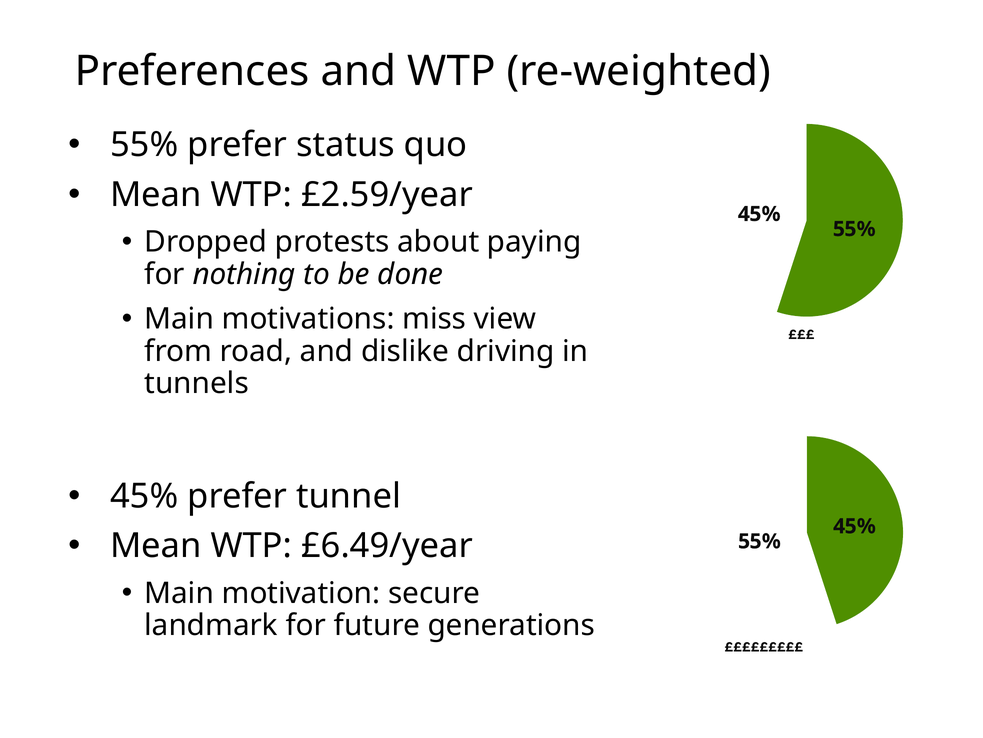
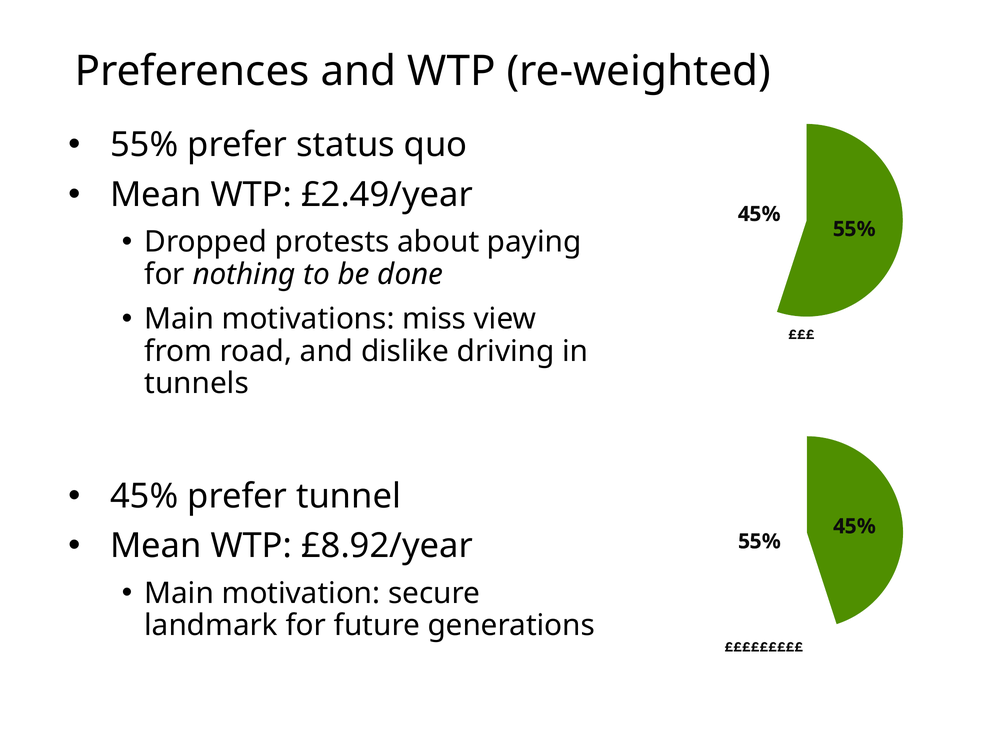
£2.59/year: £2.59/year -> £2.49/year
£6.49/year: £6.49/year -> £8.92/year
